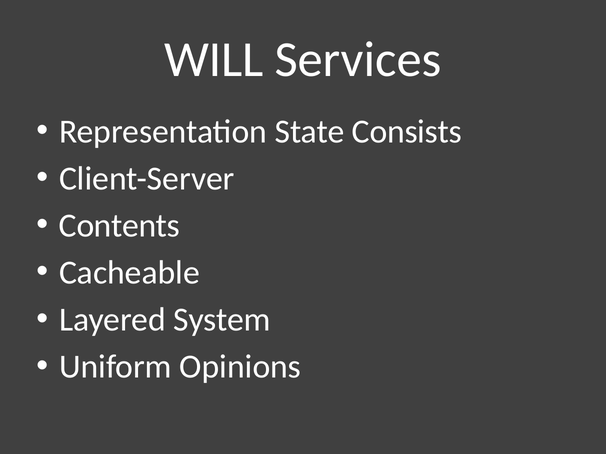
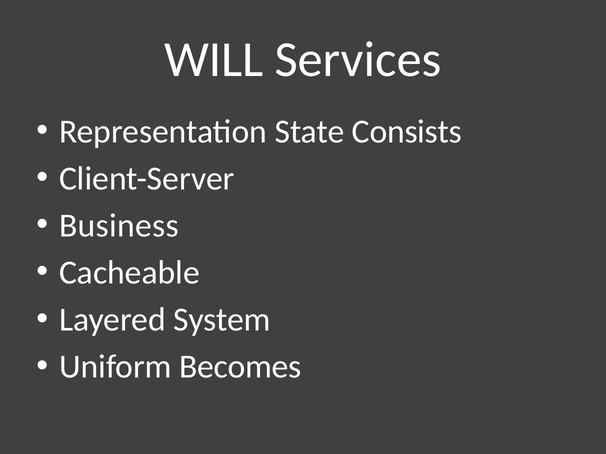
Contents: Contents -> Business
Opinions: Opinions -> Becomes
